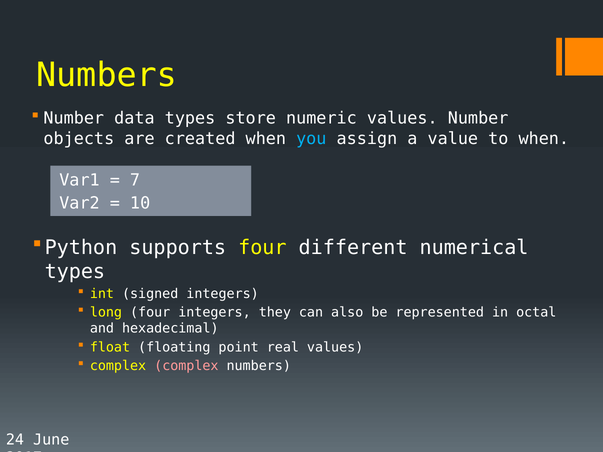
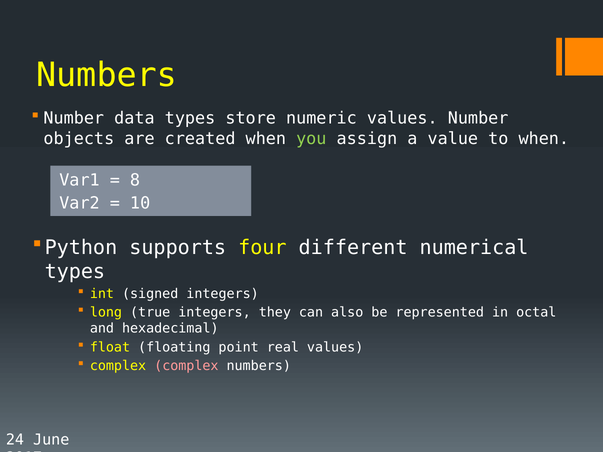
you colour: light blue -> light green
7: 7 -> 8
long four: four -> true
